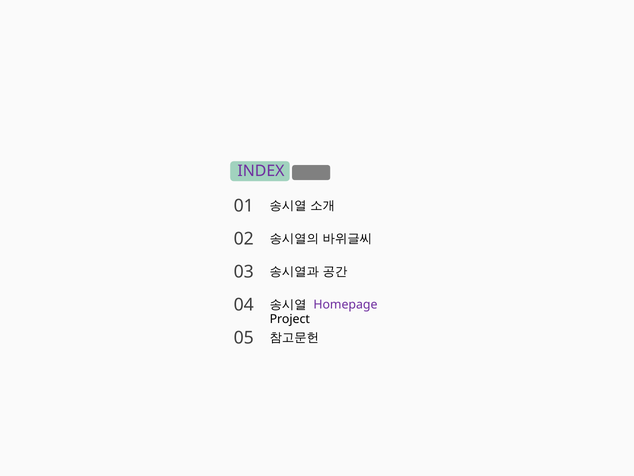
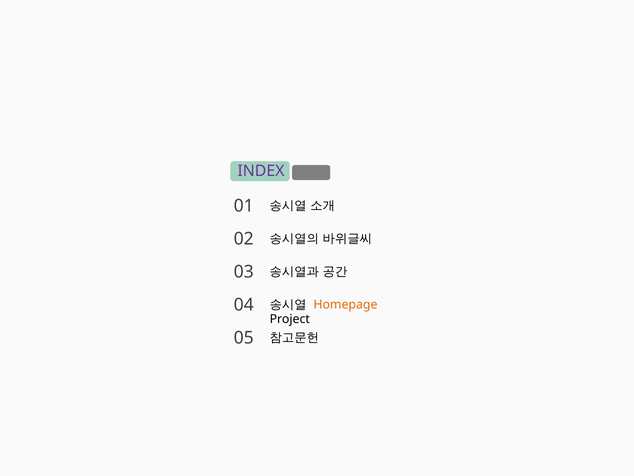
Homepage colour: purple -> orange
